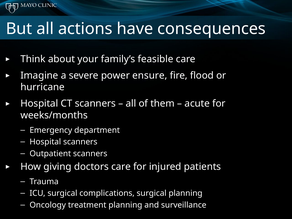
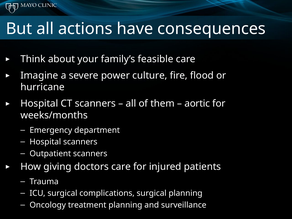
ensure: ensure -> culture
acute: acute -> aortic
